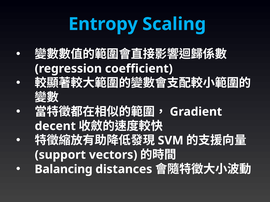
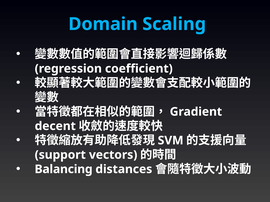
Entropy: Entropy -> Domain
